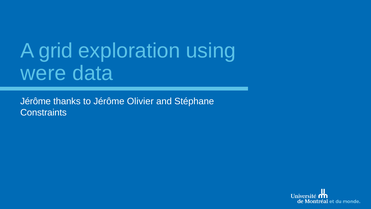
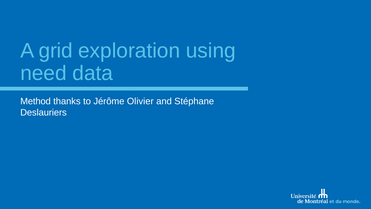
were: were -> need
Jérôme at (36, 101): Jérôme -> Method
Constraints: Constraints -> Deslauriers
